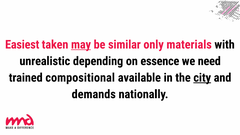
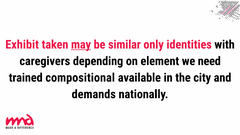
Easiest: Easiest -> Exhibit
materials: materials -> identities
unrealistic: unrealistic -> caregivers
essence: essence -> element
city underline: present -> none
